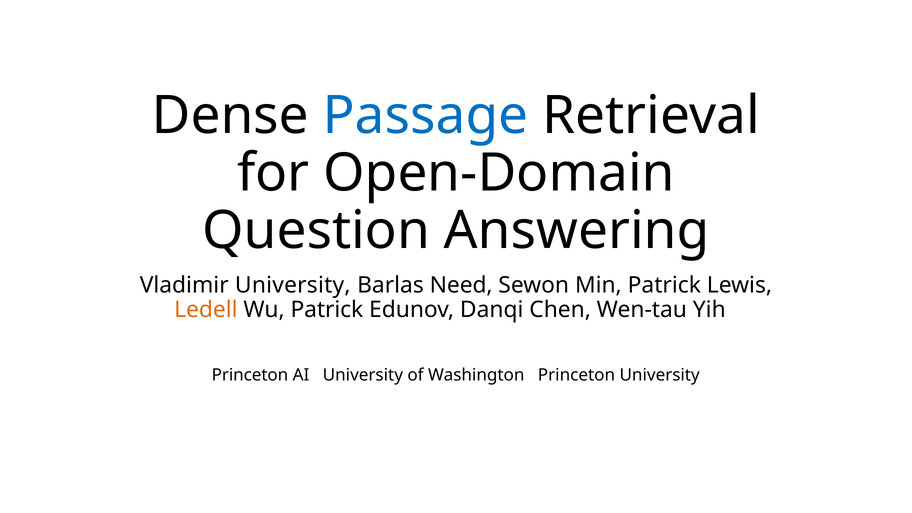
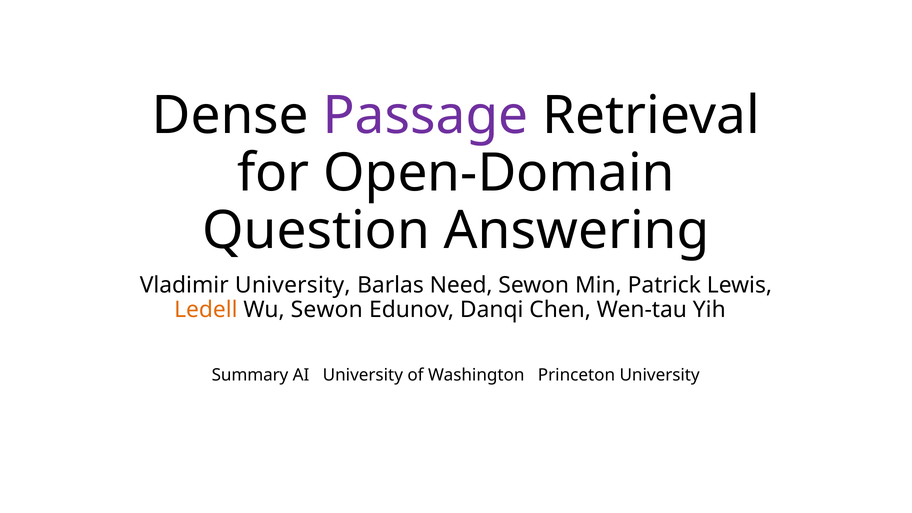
Passage colour: blue -> purple
Wu Patrick: Patrick -> Sewon
Princeton at (250, 375): Princeton -> Summary
